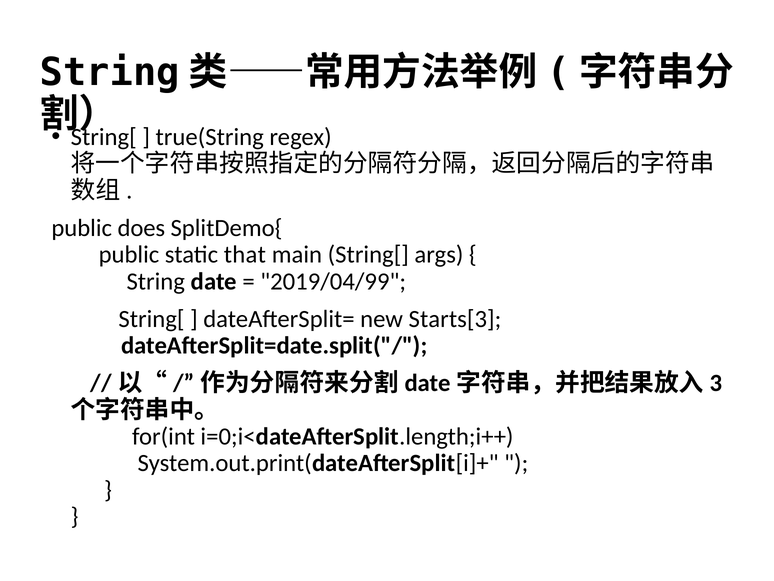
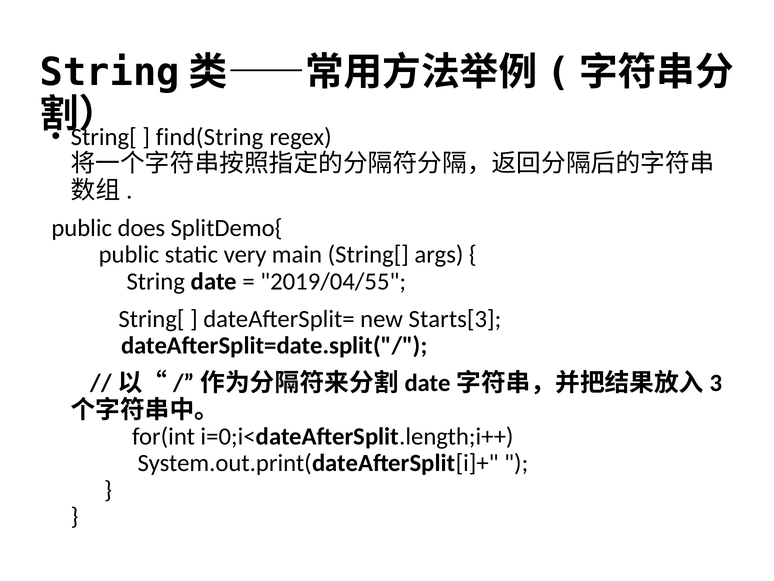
true(String: true(String -> find(String
that: that -> very
2019/04/99: 2019/04/99 -> 2019/04/55
